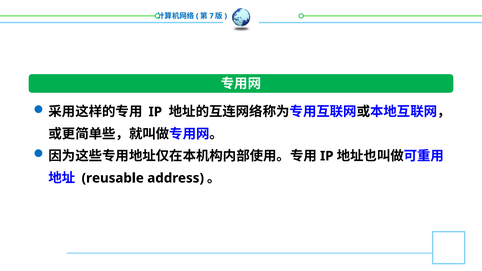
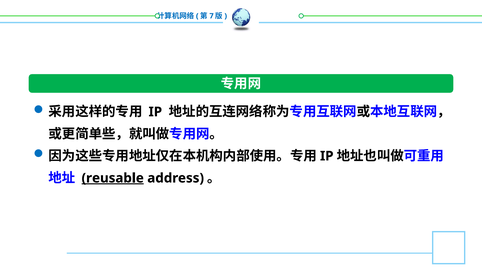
reusable underline: none -> present
